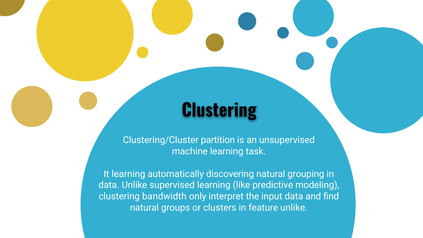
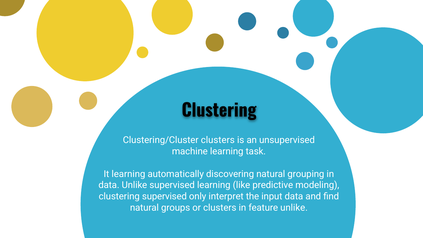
Clustering/Cluster partition: partition -> clusters
clustering bandwidth: bandwidth -> supervised
